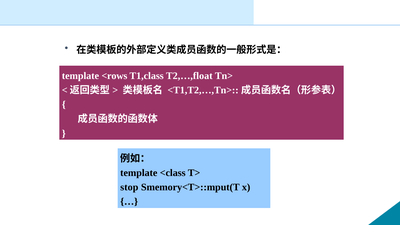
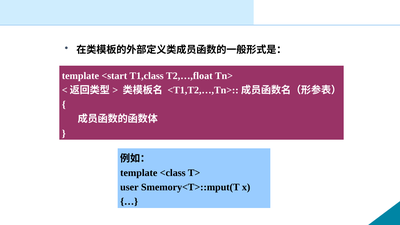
<rows: <rows -> <start
stop: stop -> user
